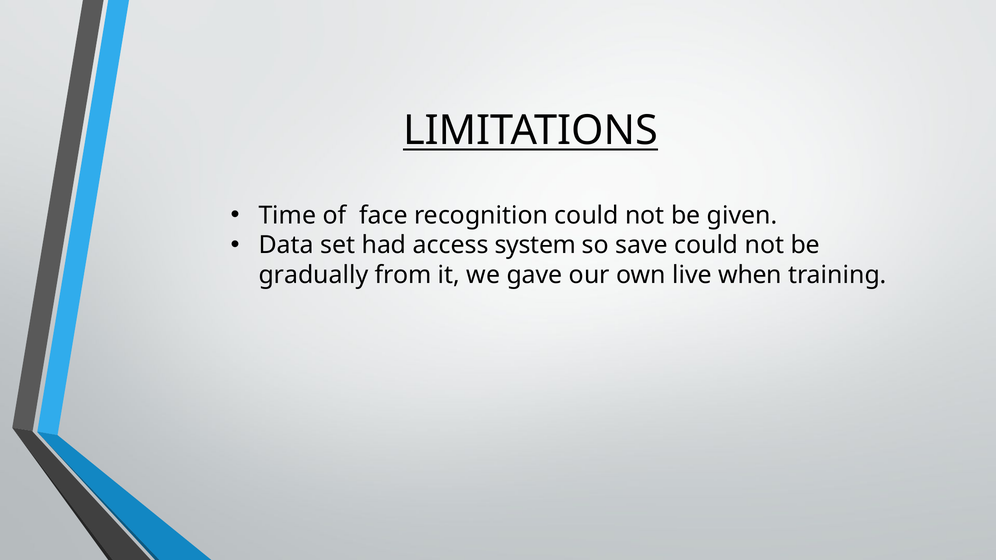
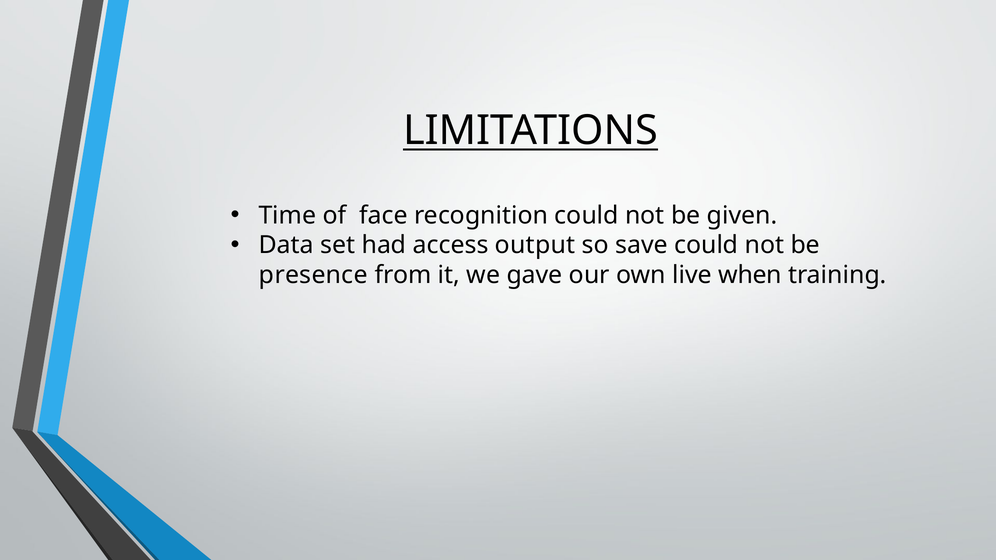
system: system -> output
gradually: gradually -> presence
